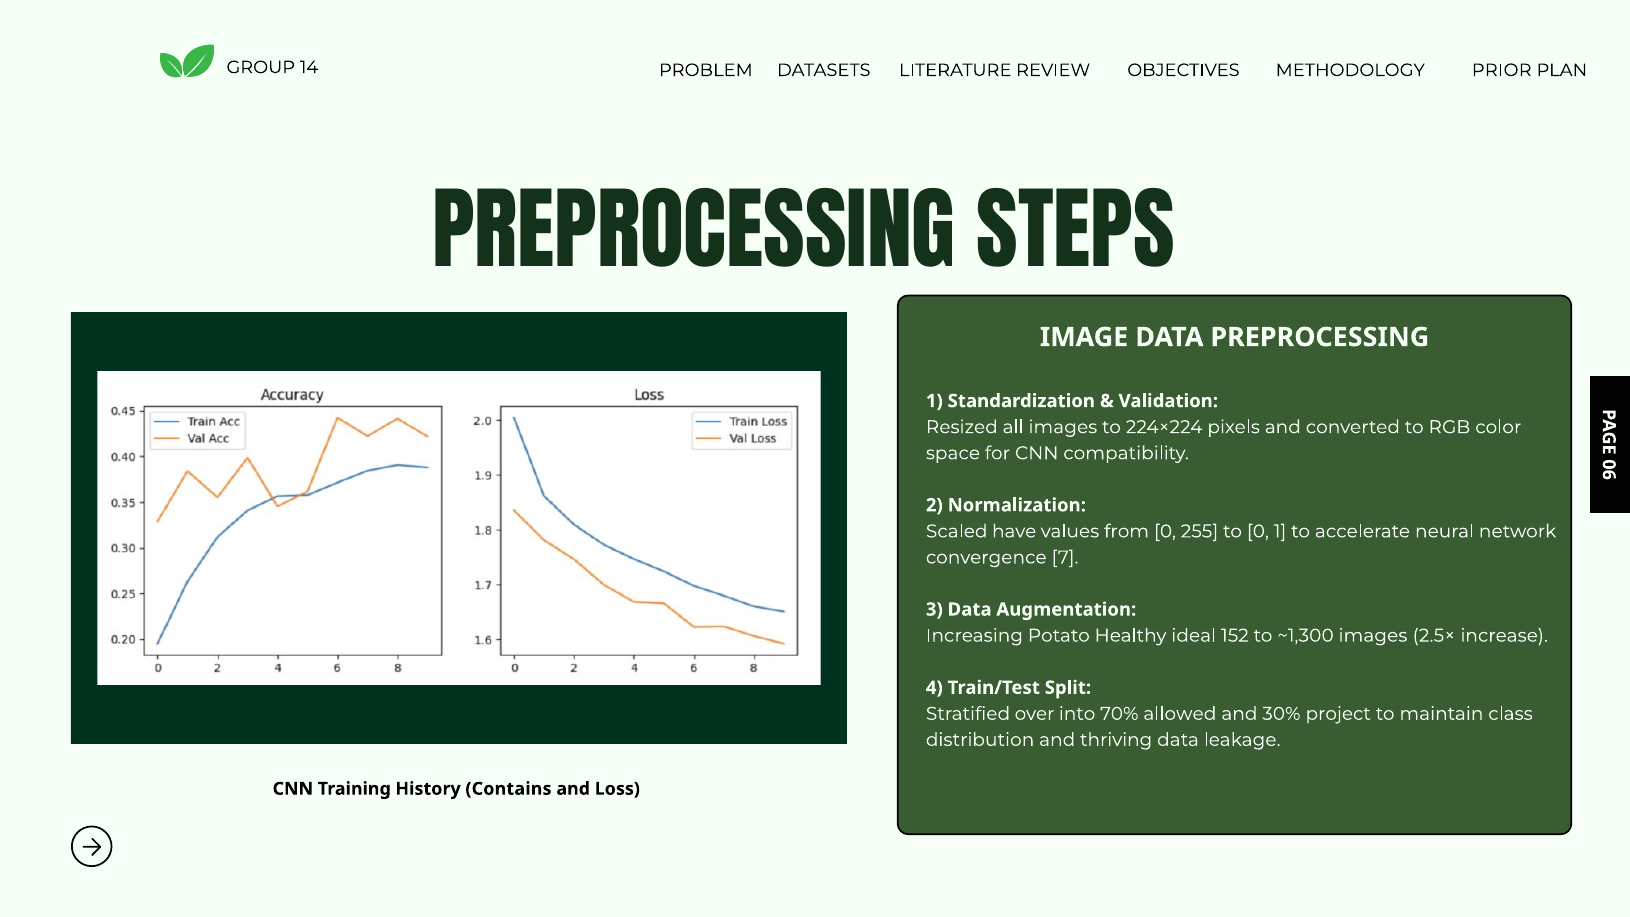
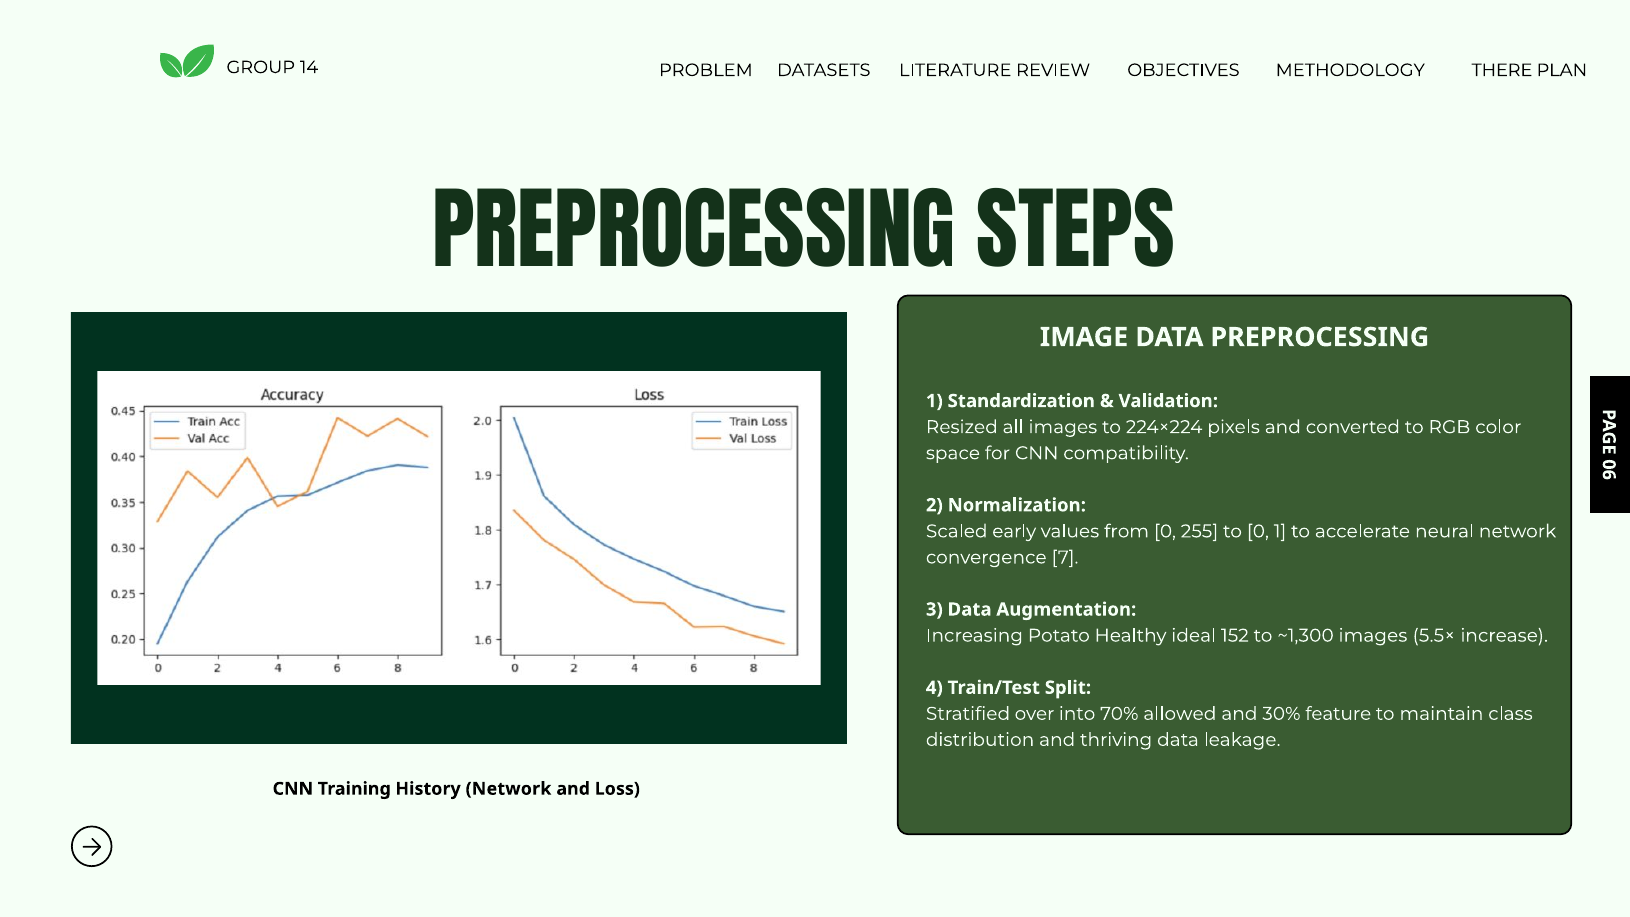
PRIOR: PRIOR -> THERE
have: have -> early
2.5×: 2.5× -> 5.5×
project: project -> feature
History Contains: Contains -> Network
